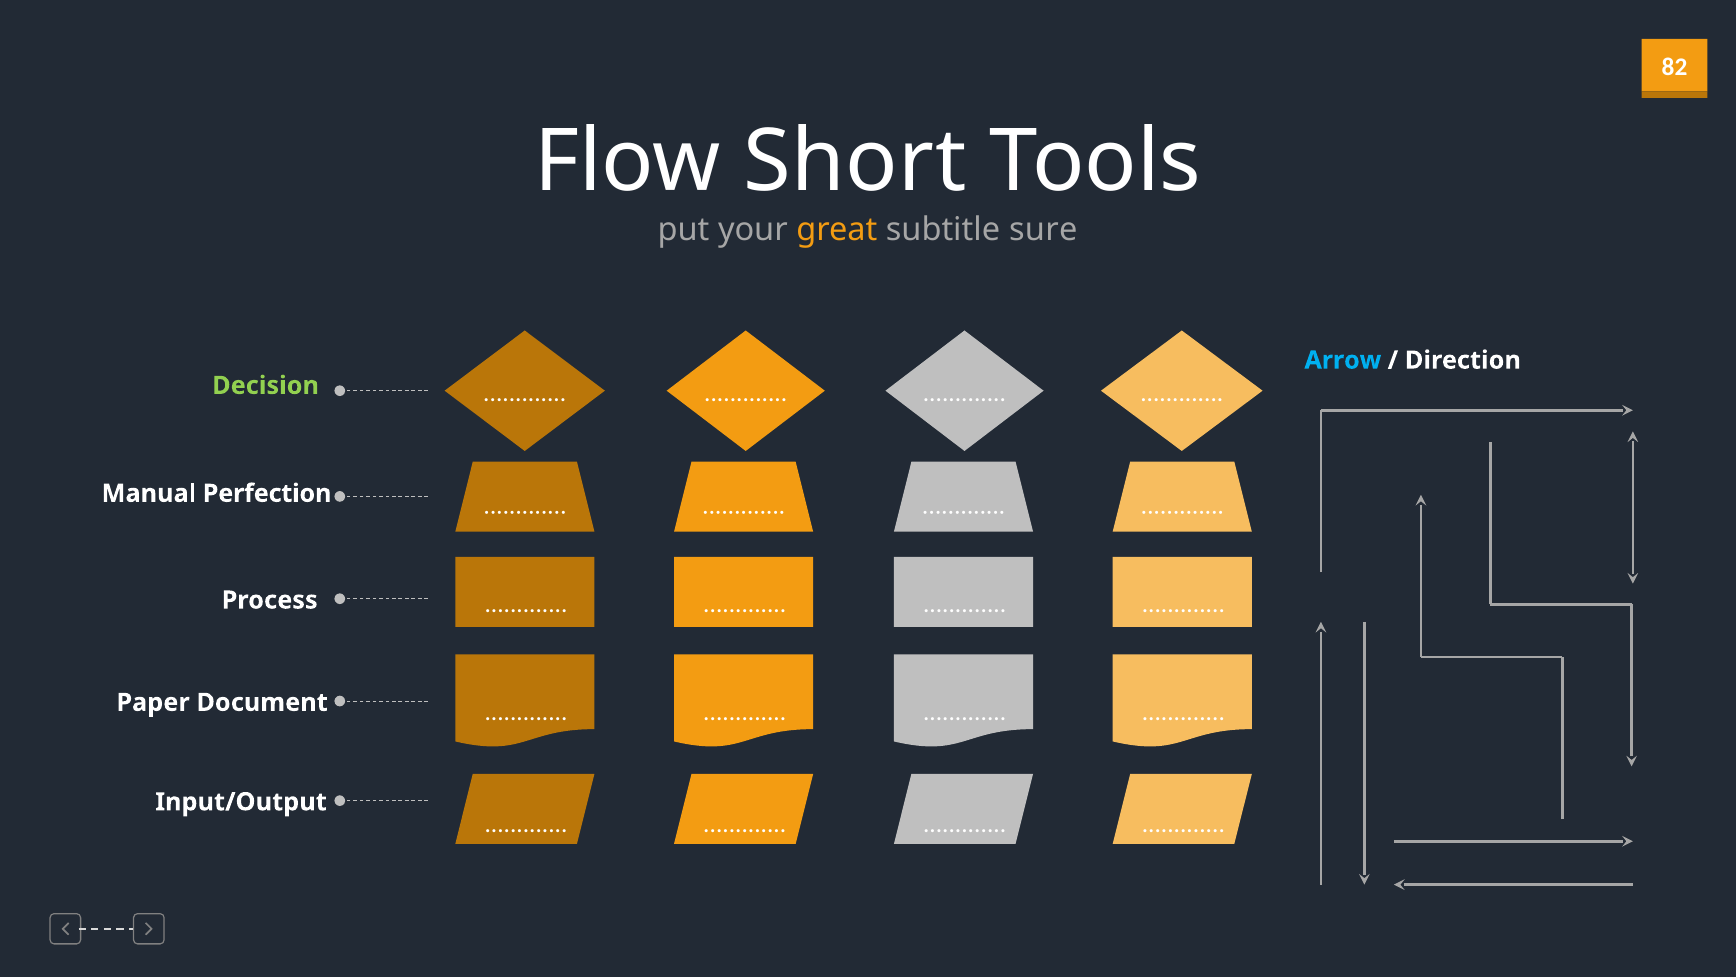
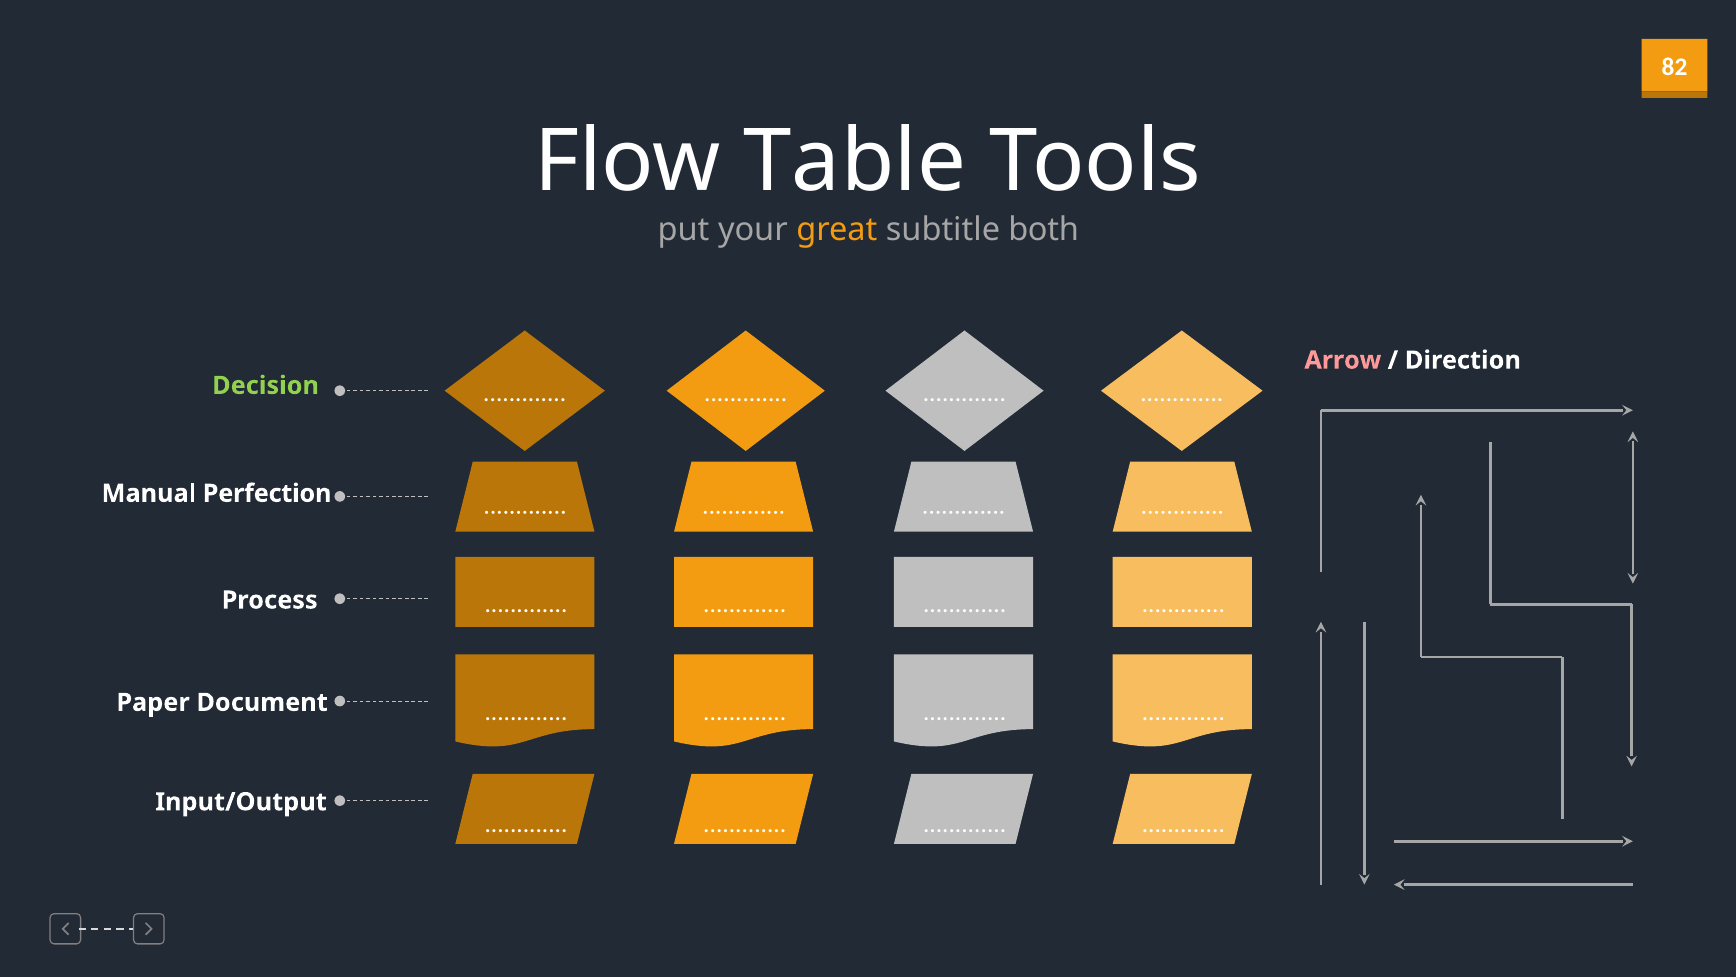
Short: Short -> Table
sure: sure -> both
Arrow colour: light blue -> pink
